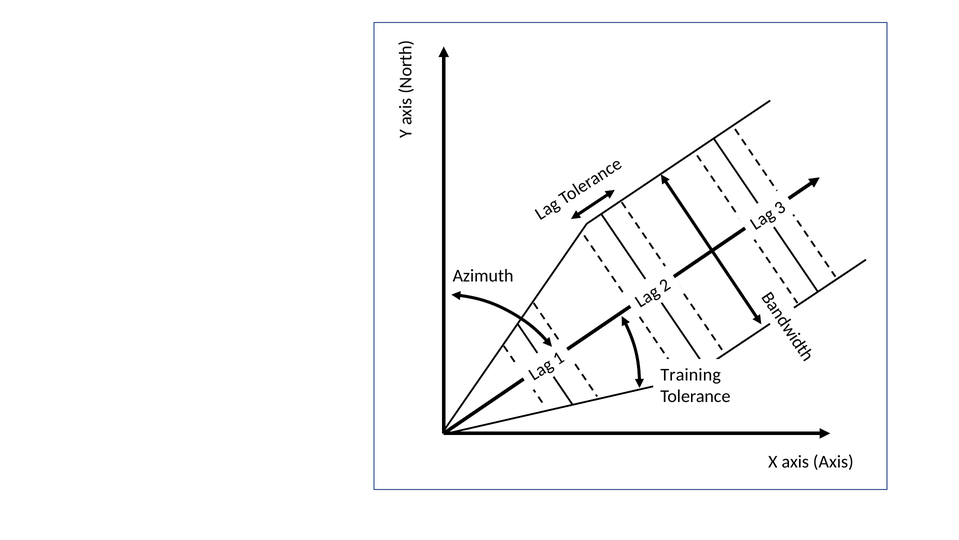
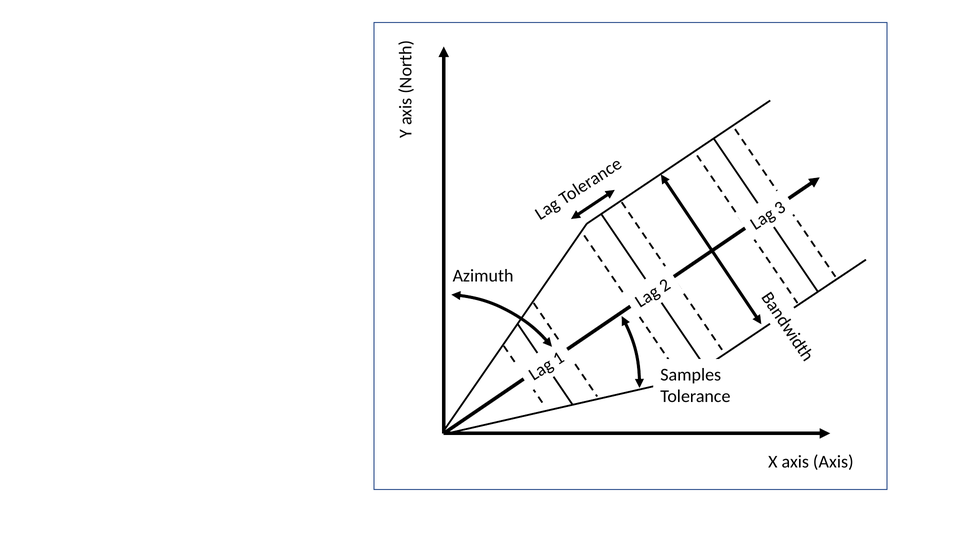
Training: Training -> Samples
